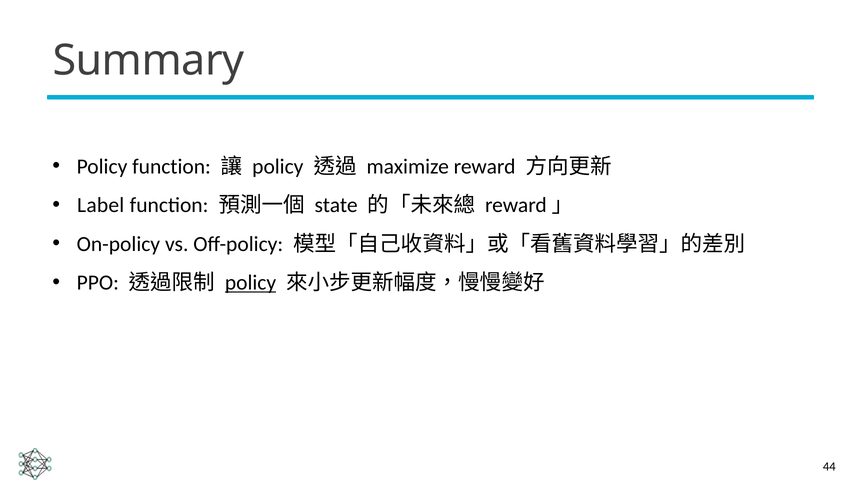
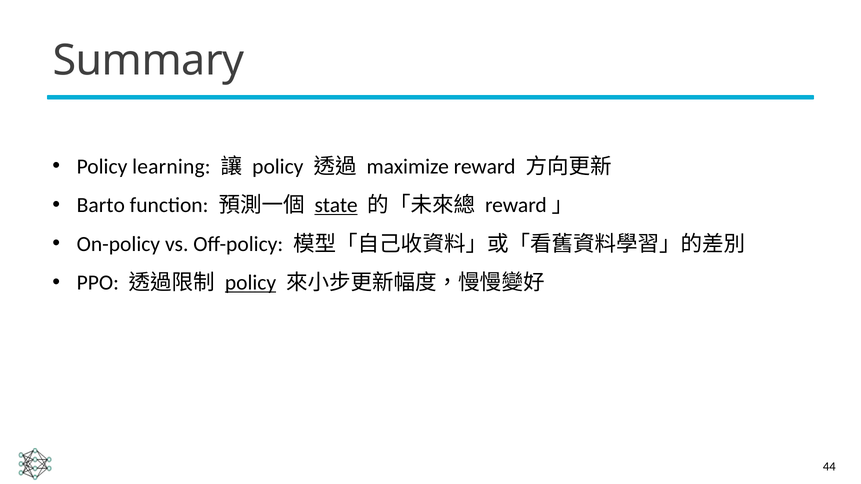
Policy function: function -> learning
Label: Label -> Barto
state underline: none -> present
